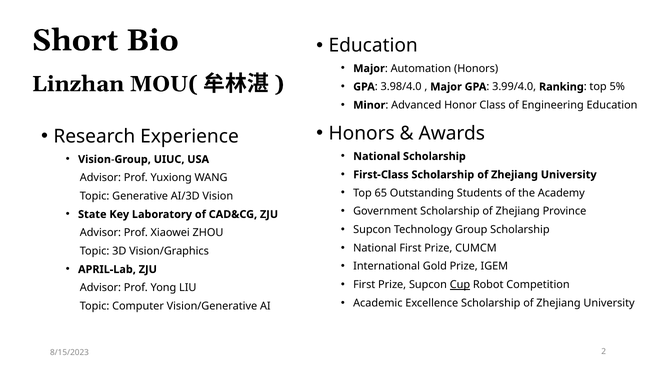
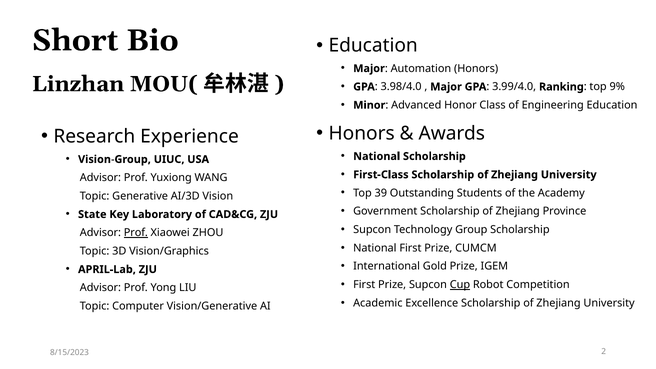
5%: 5% -> 9%
65: 65 -> 39
Prof at (136, 233) underline: none -> present
